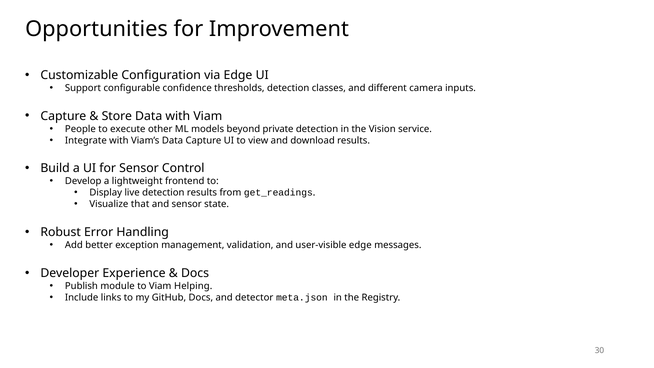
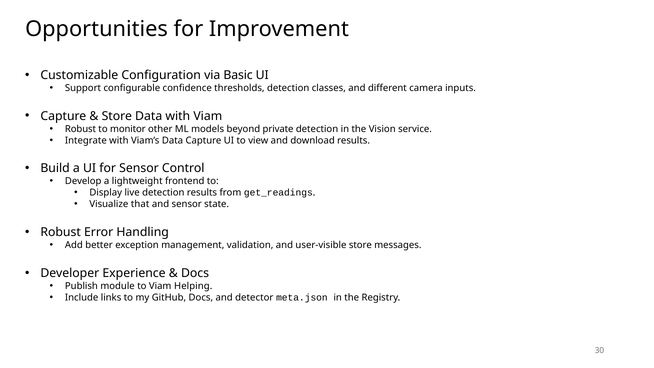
via Edge: Edge -> Basic
People at (80, 129): People -> Robust
execute: execute -> monitor
user-visible edge: edge -> store
